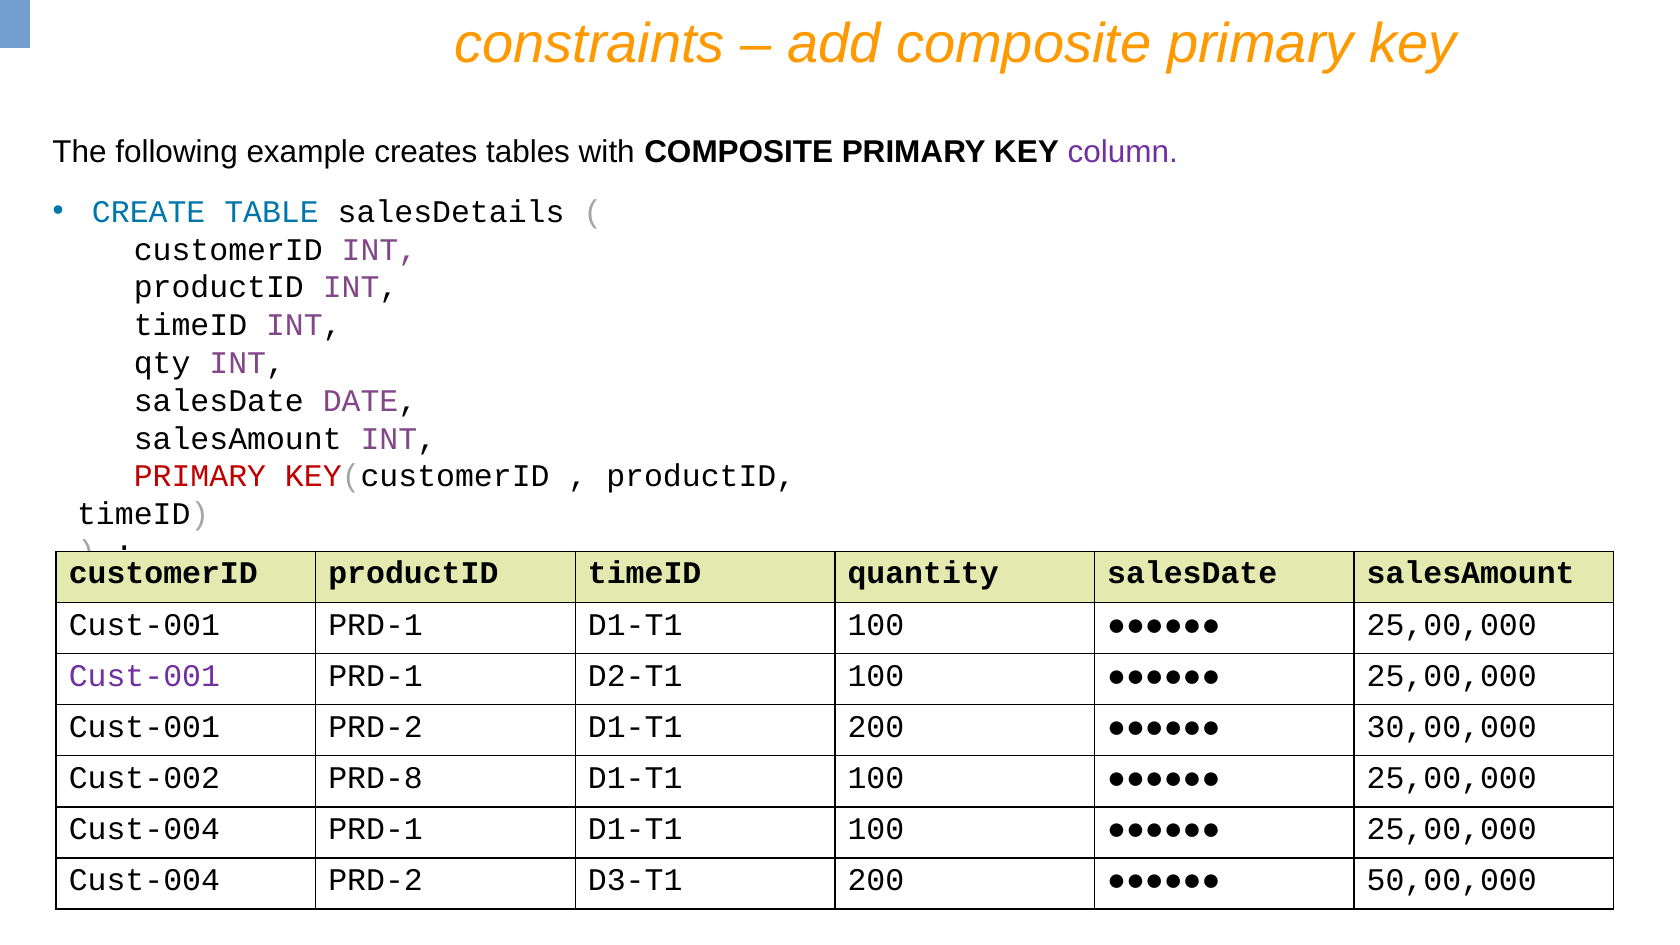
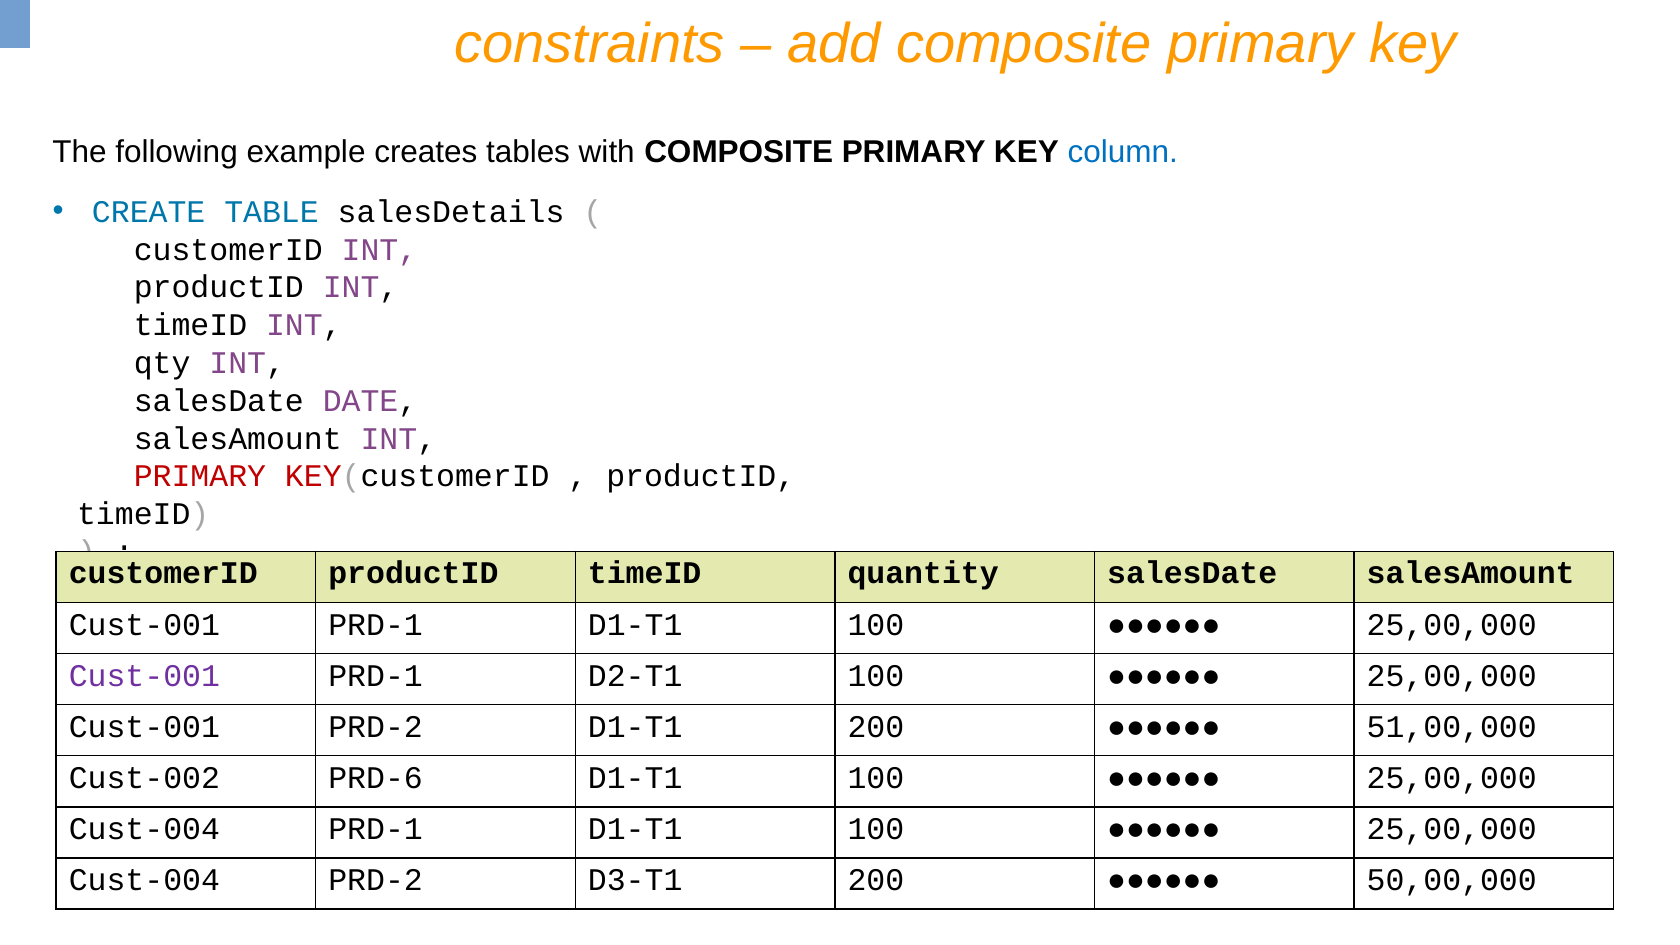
column colour: purple -> blue
30,00,000: 30,00,000 -> 51,00,000
PRD-8: PRD-8 -> PRD-6
